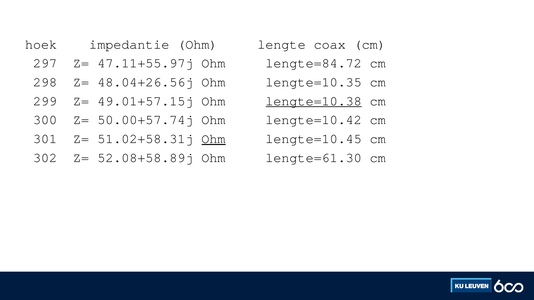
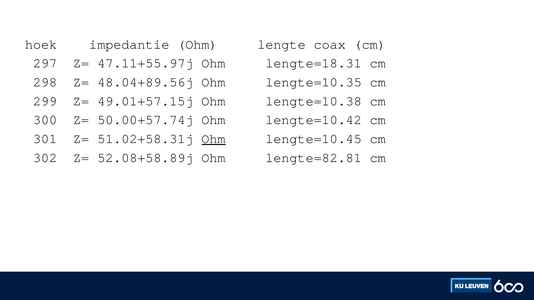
lengte=84.72: lengte=84.72 -> lengte=18.31
48.04+26.56j: 48.04+26.56j -> 48.04+89.56j
lengte=10.38 underline: present -> none
lengte=61.30: lengte=61.30 -> lengte=82.81
